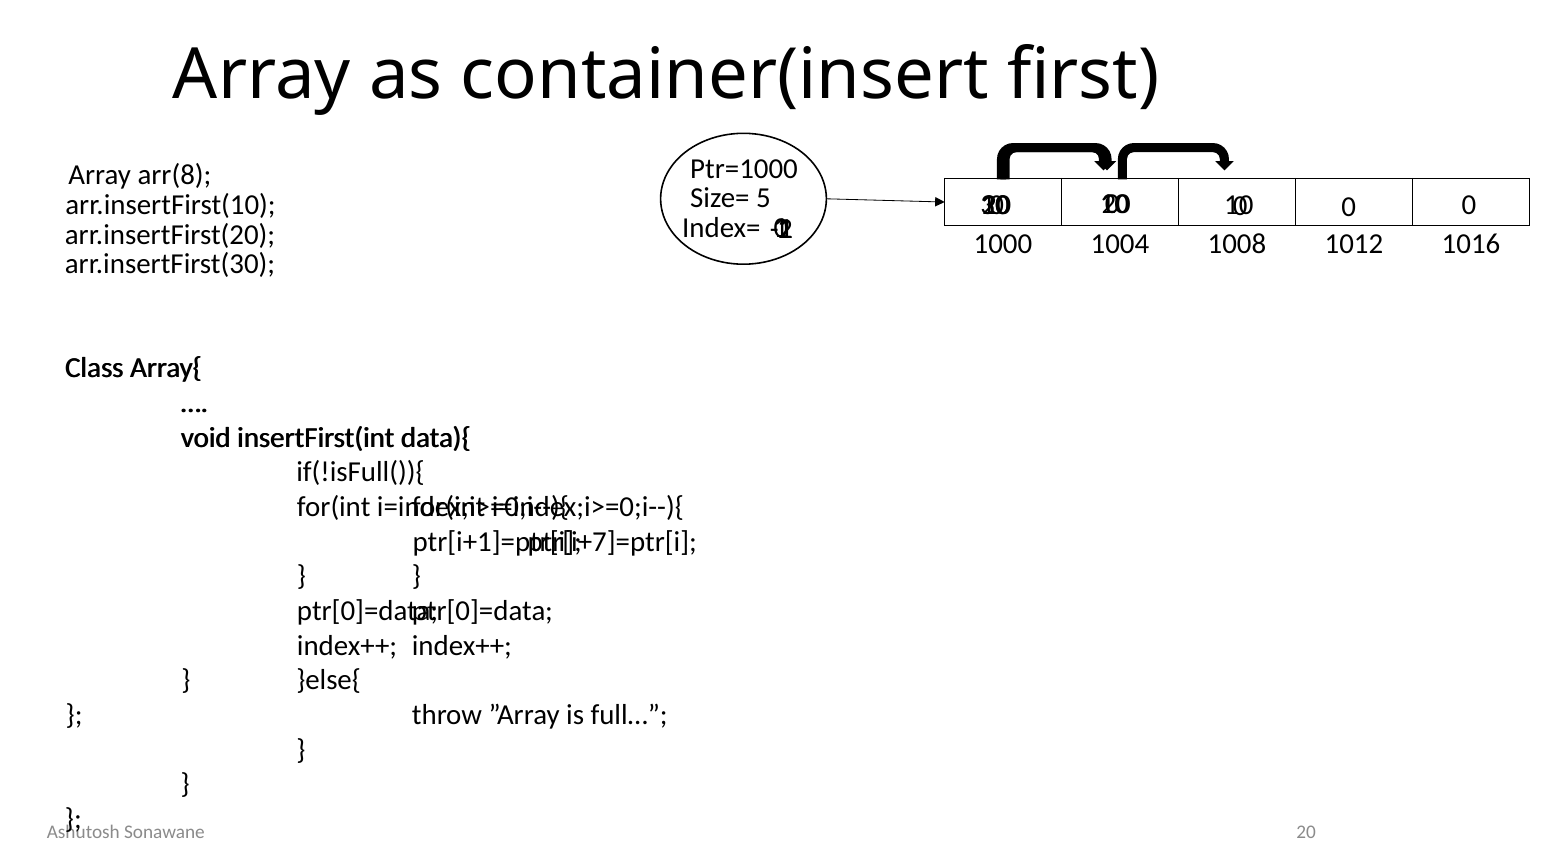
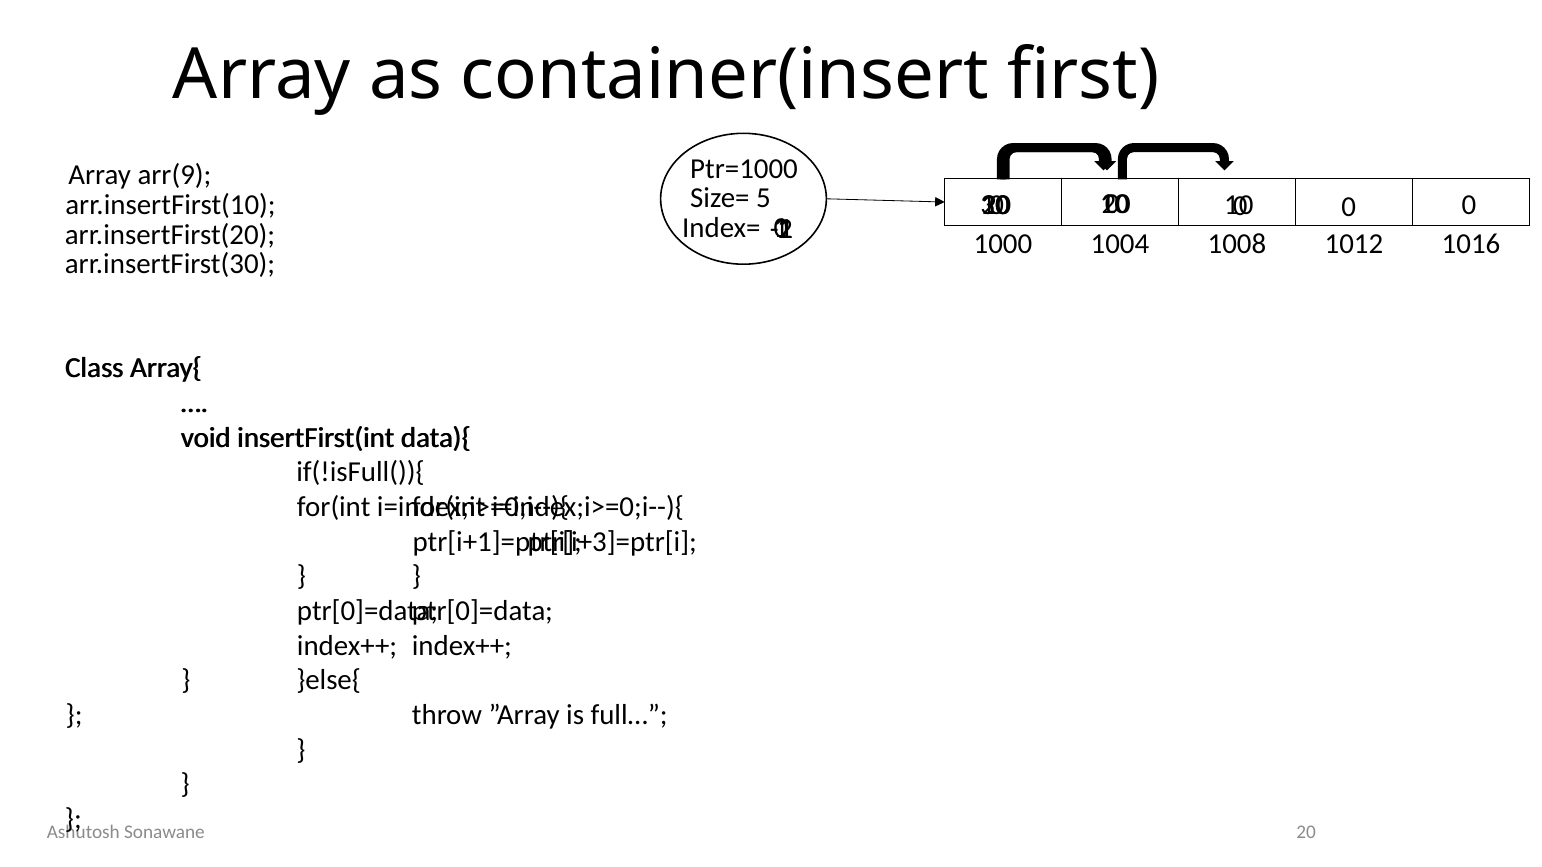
arr(8: arr(8 -> arr(9
ptr[i+7]=ptr[i: ptr[i+7]=ptr[i -> ptr[i+3]=ptr[i
